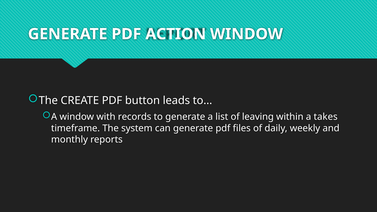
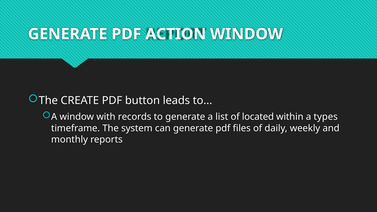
leaving: leaving -> located
takes: takes -> types
